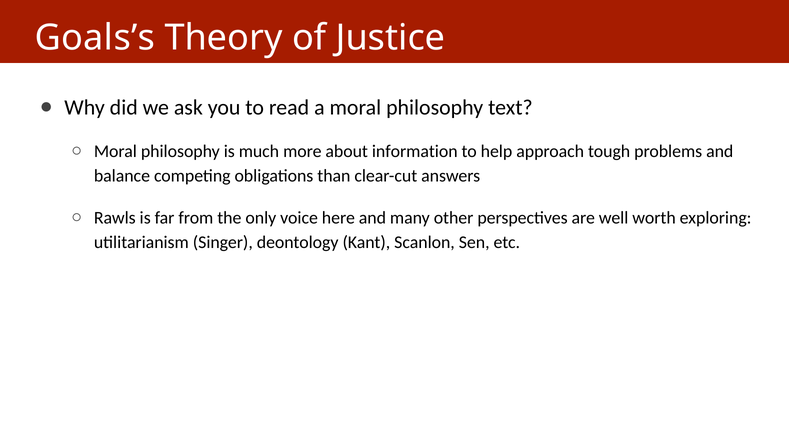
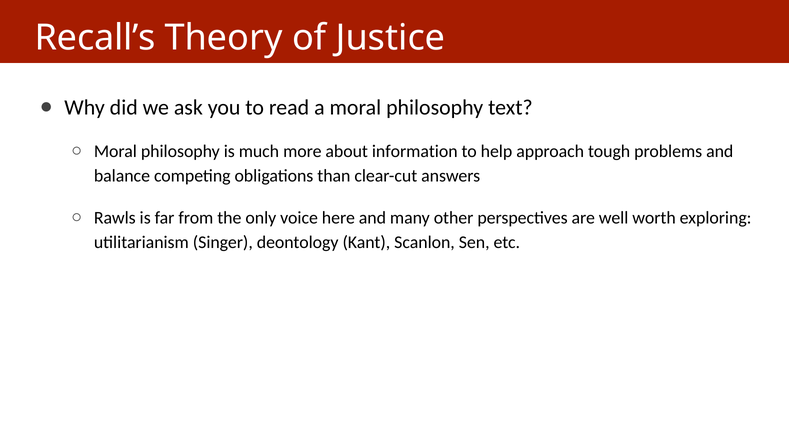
Goals’s: Goals’s -> Recall’s
